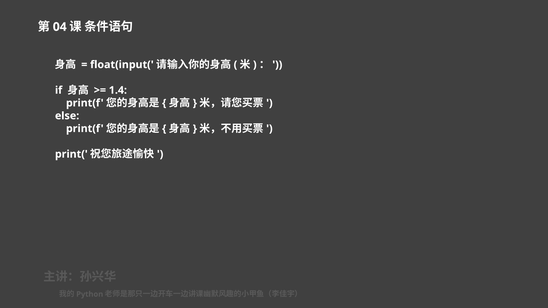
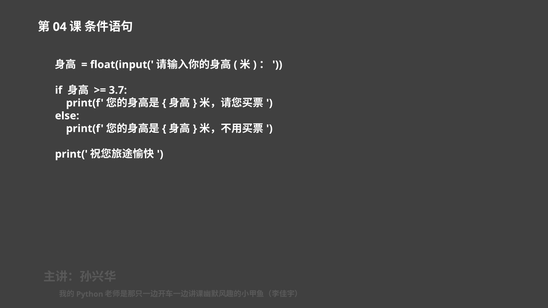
1.4: 1.4 -> 3.7
